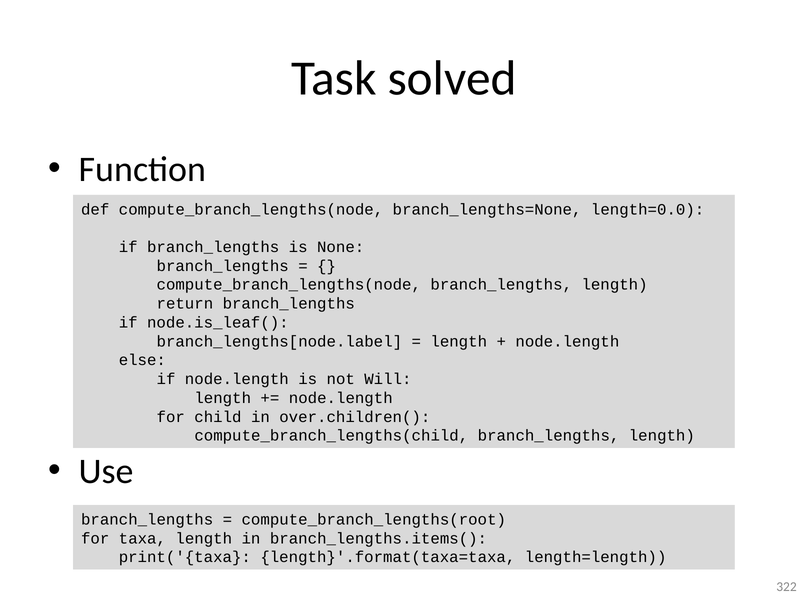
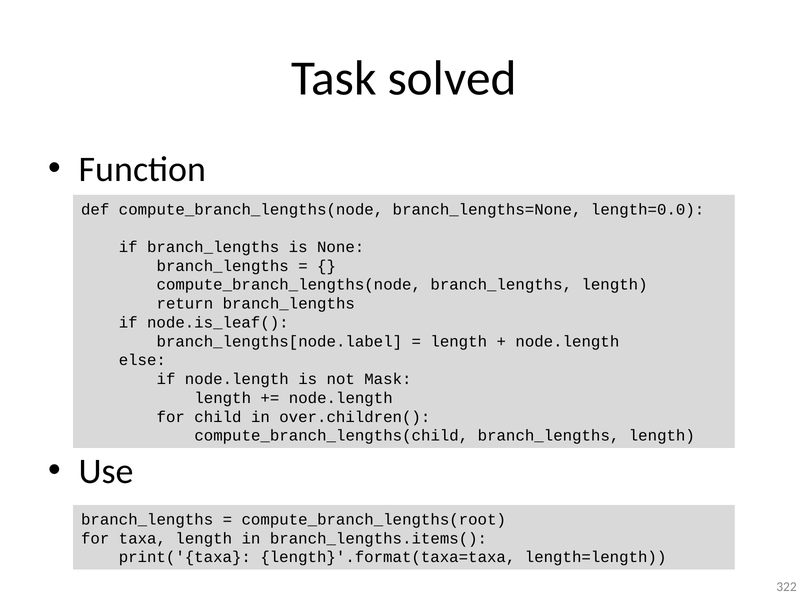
Will: Will -> Mask
